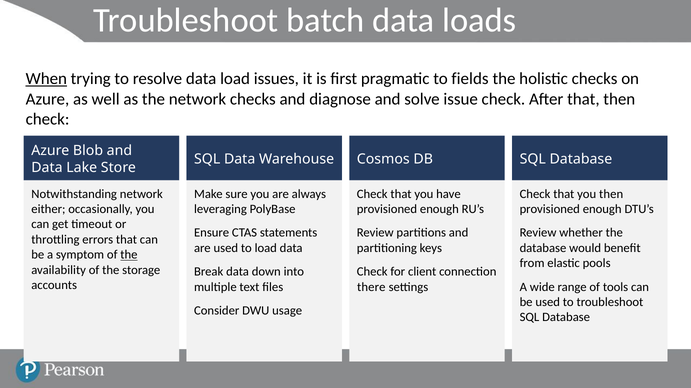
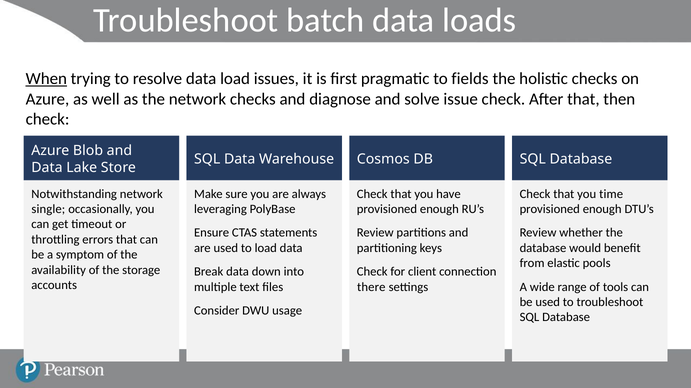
you then: then -> time
either: either -> single
the at (129, 255) underline: present -> none
